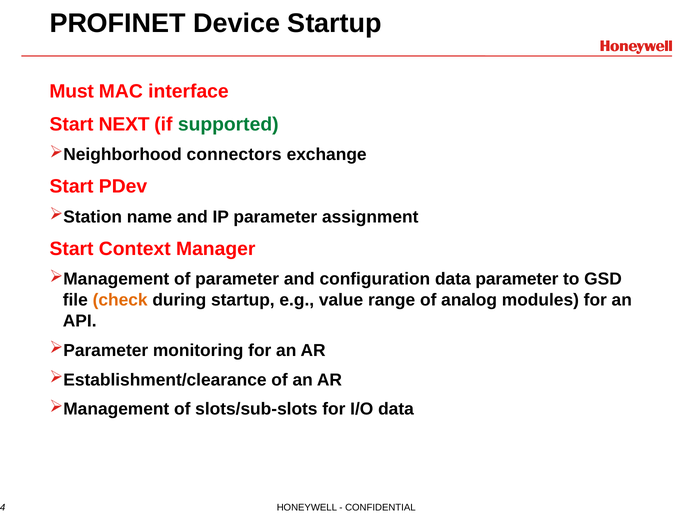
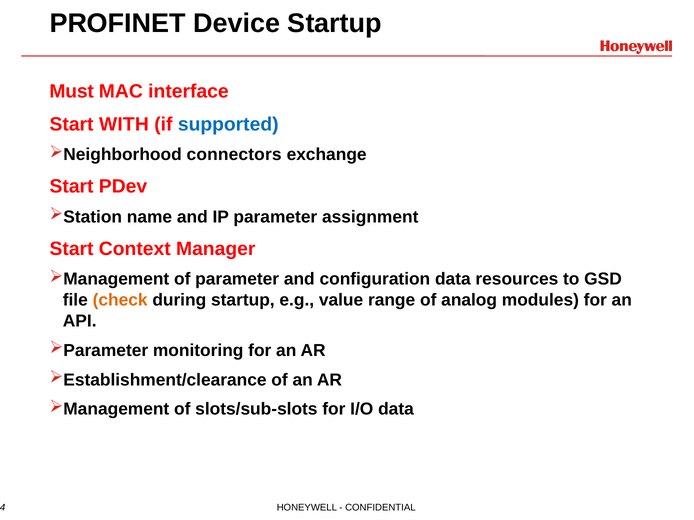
NEXT: NEXT -> WITH
supported colour: green -> blue
data parameter: parameter -> resources
